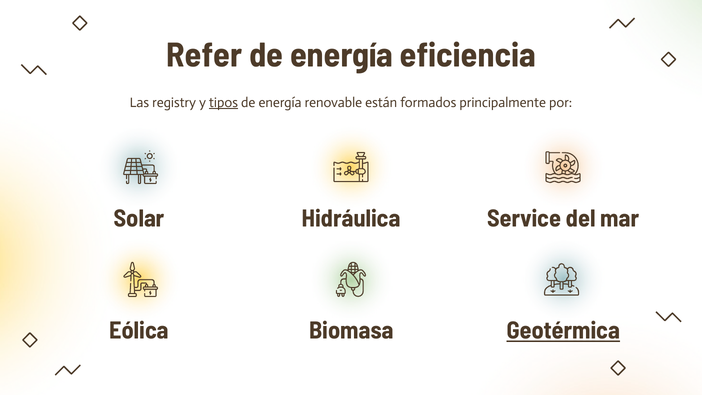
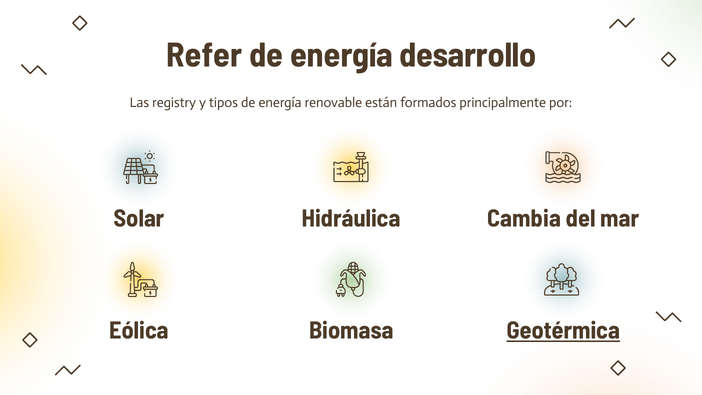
eficiencia: eficiencia -> desarrollo
tipos underline: present -> none
Service: Service -> Cambia
